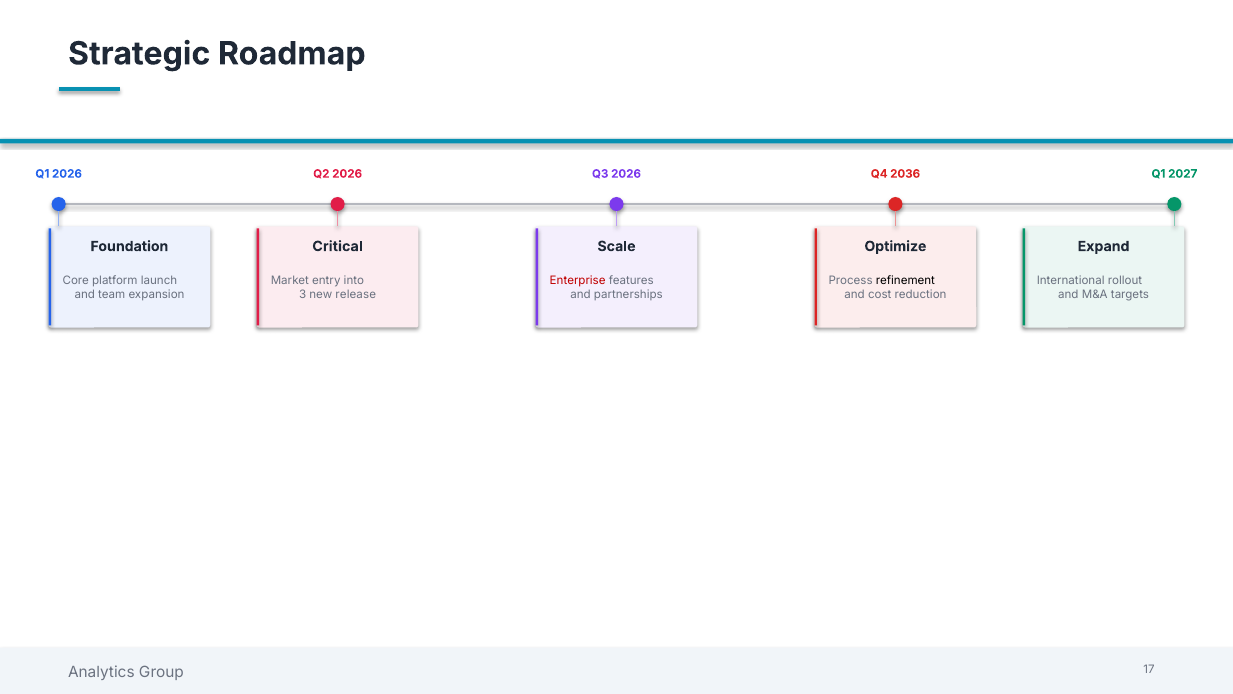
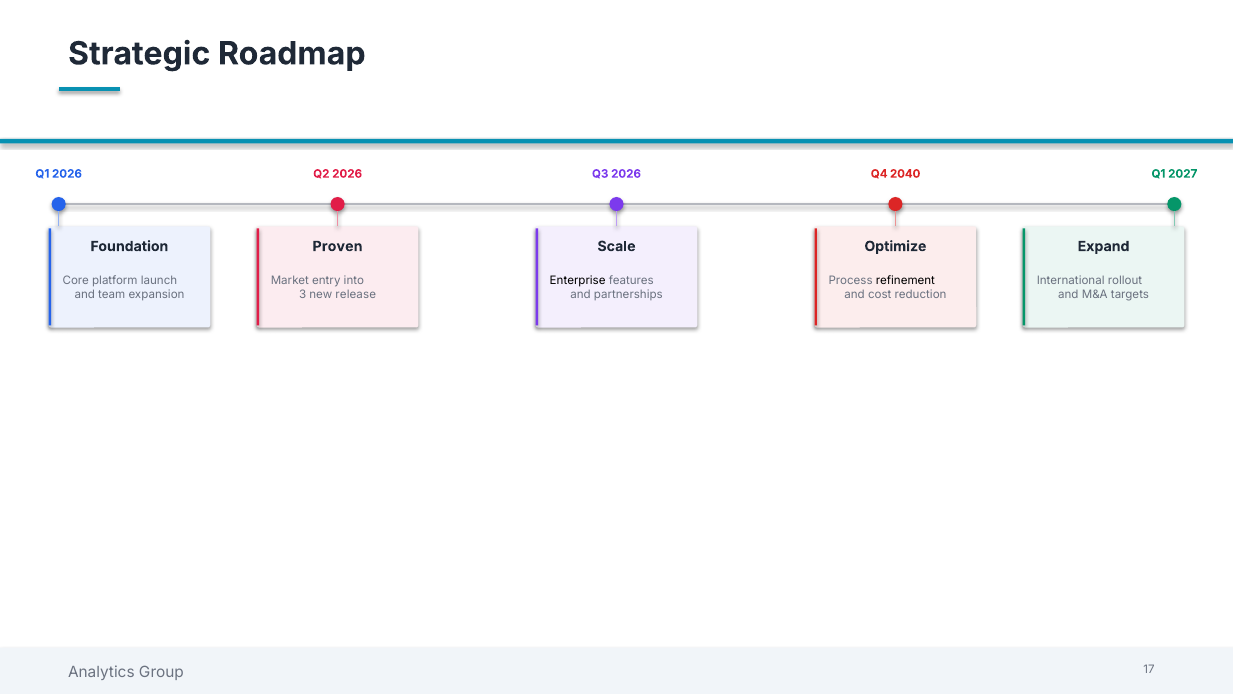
2036: 2036 -> 2040
Critical: Critical -> Proven
Enterprise colour: red -> black
